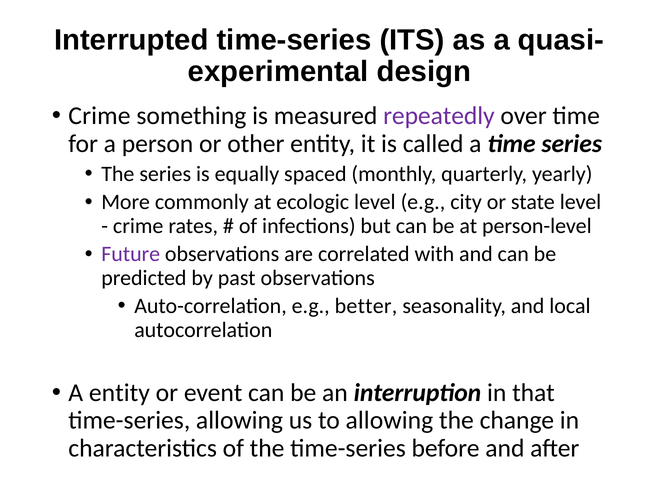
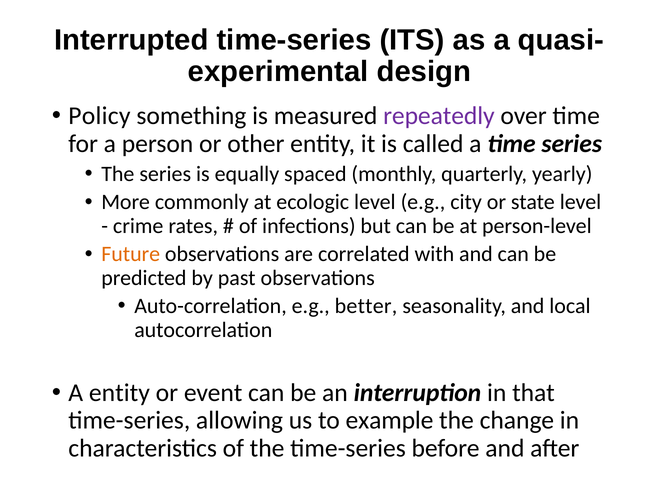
Crime at (99, 116): Crime -> Policy
Future colour: purple -> orange
to allowing: allowing -> example
